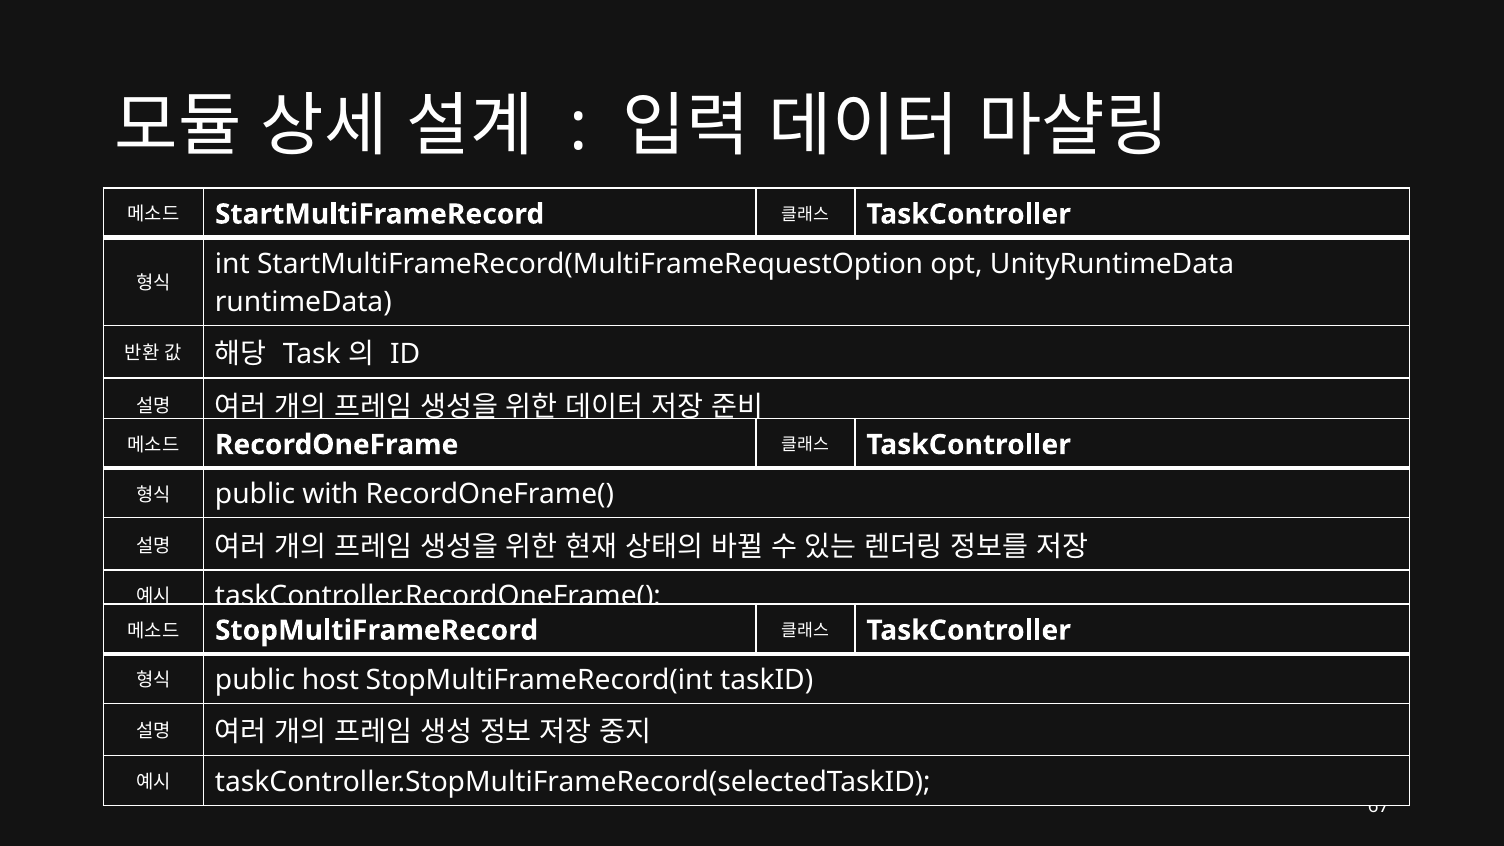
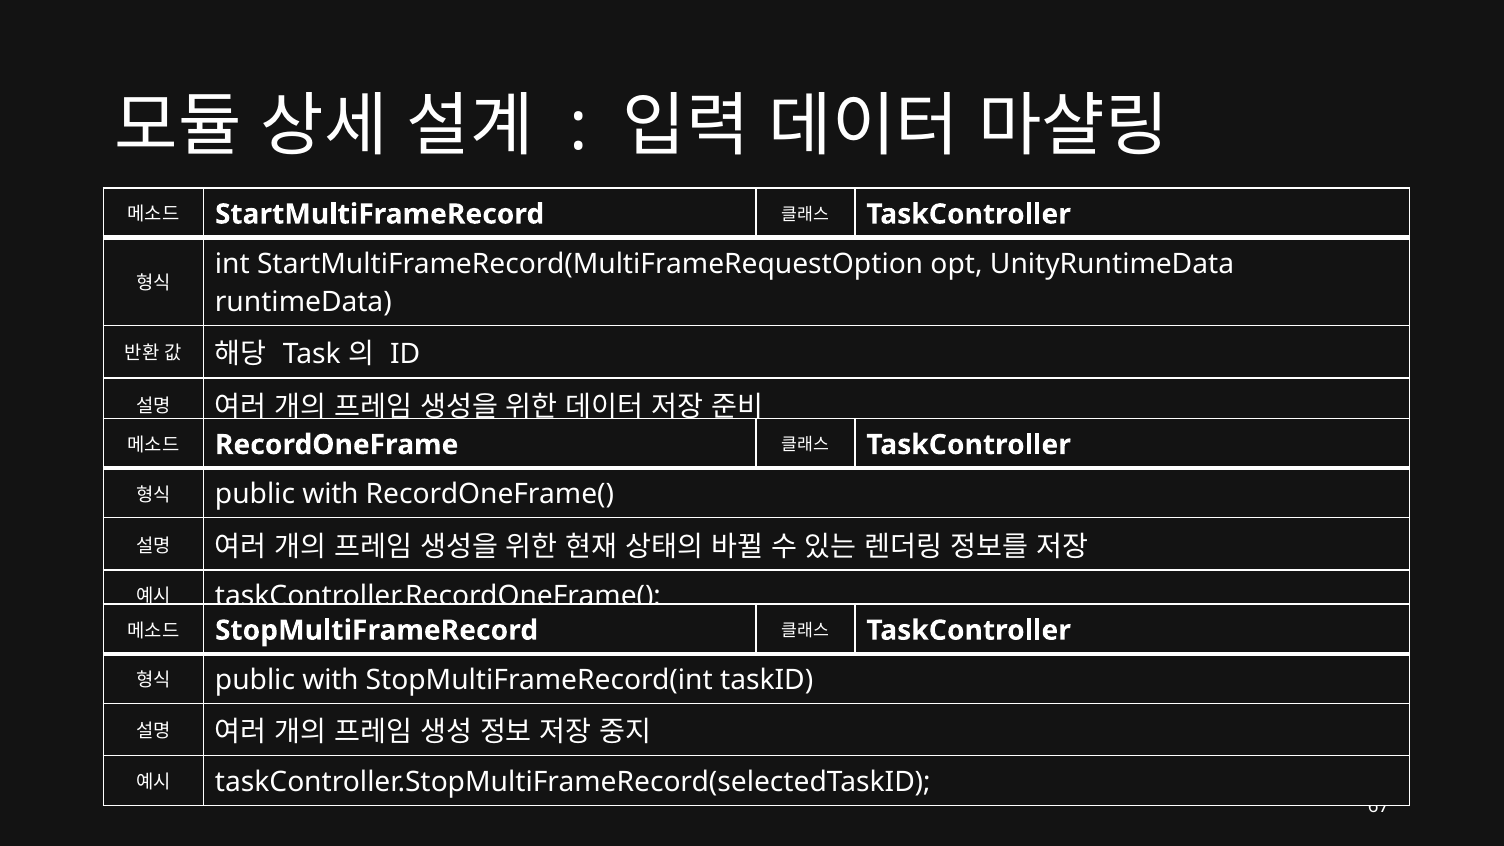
host at (330, 680): host -> with
